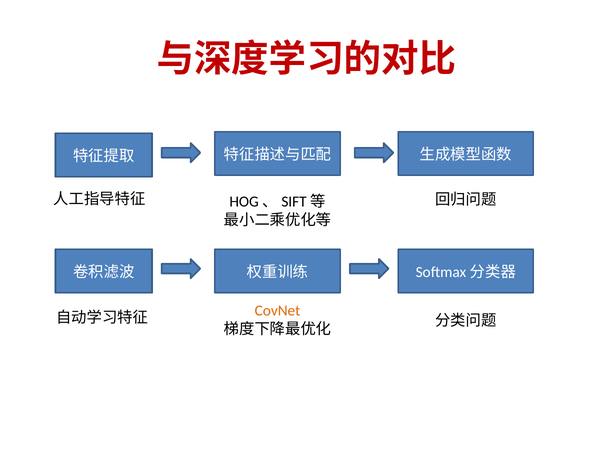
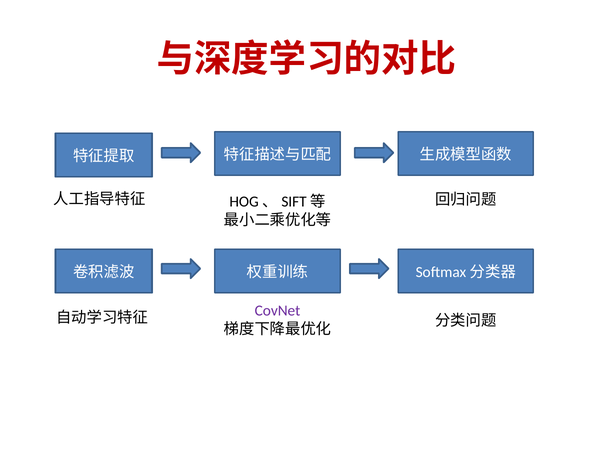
CovNet colour: orange -> purple
